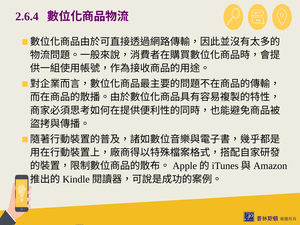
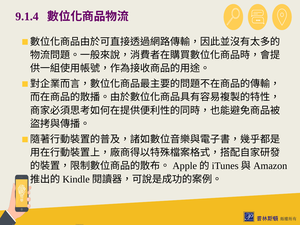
2.6.4: 2.6.4 -> 9.1.4
